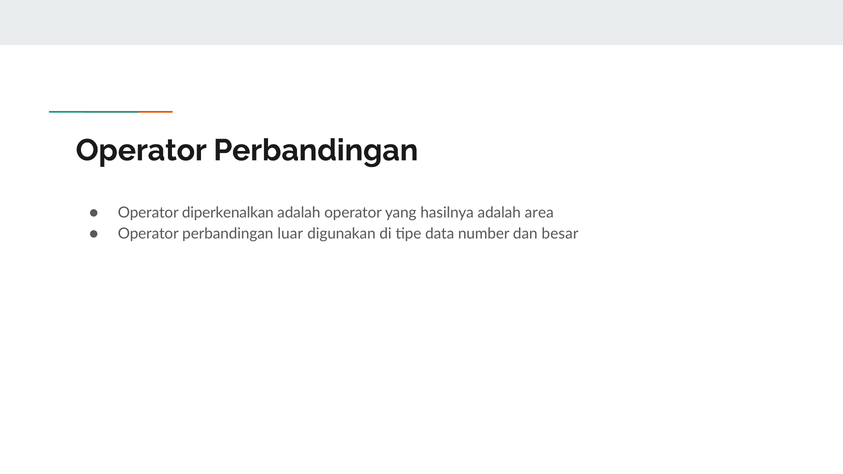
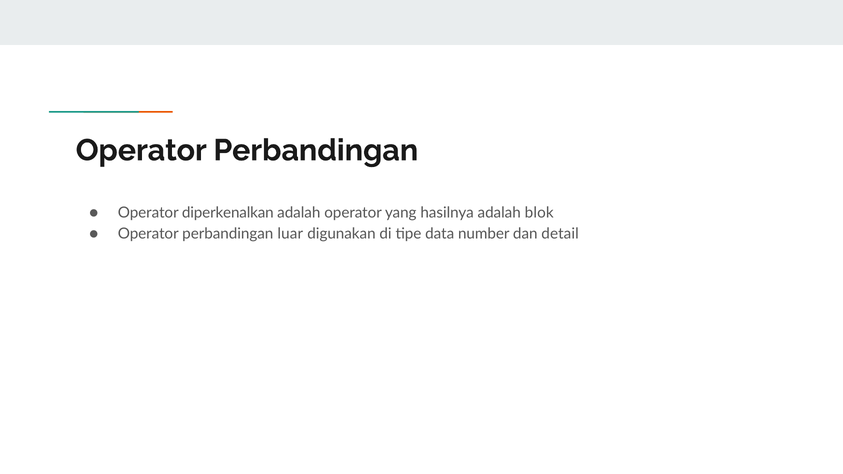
area: area -> blok
besar: besar -> detail
